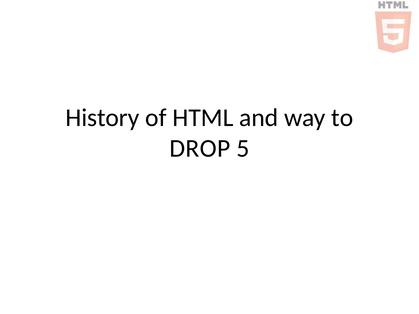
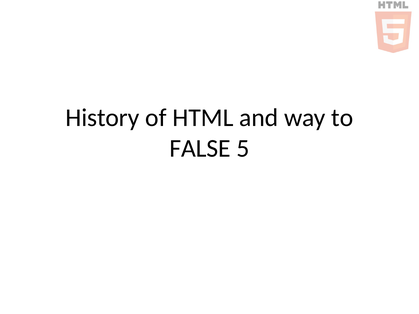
DROP: DROP -> FALSE
